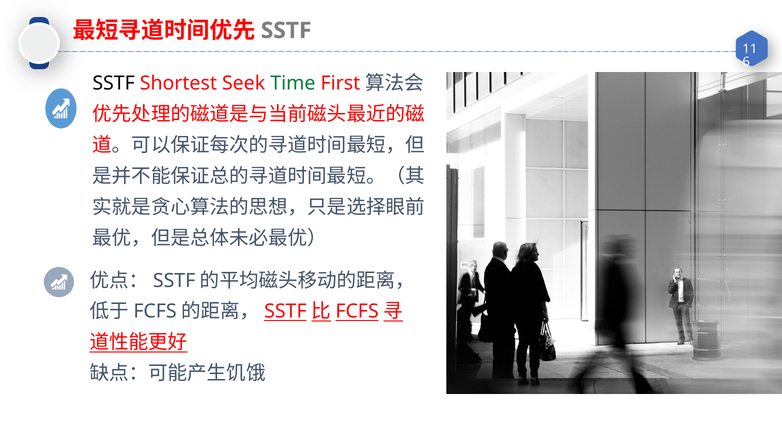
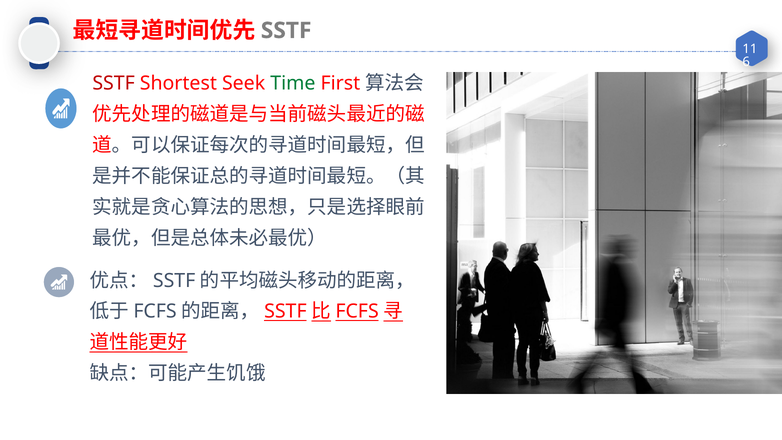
SSTF at (114, 83) colour: black -> red
